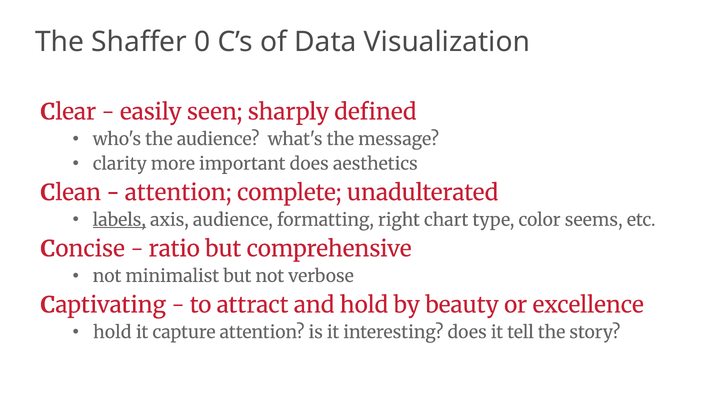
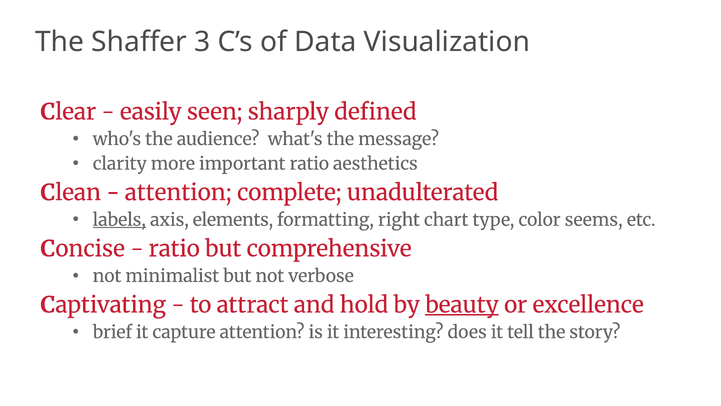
0: 0 -> 3
important does: does -> ratio
axis audience: audience -> elements
beauty underline: none -> present
hold at (112, 332): hold -> brief
